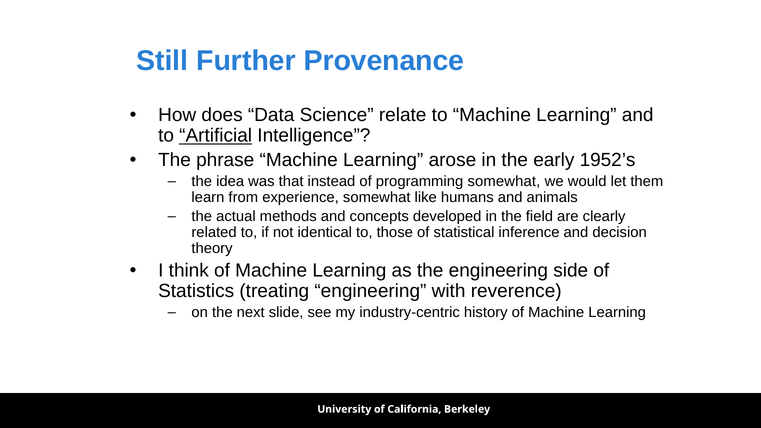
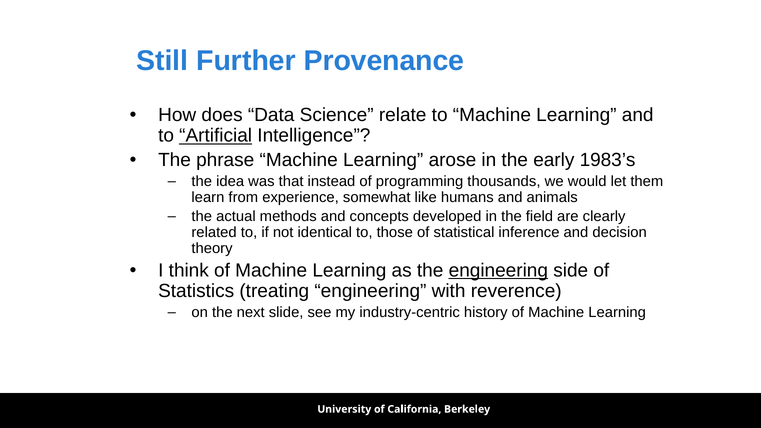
1952’s: 1952’s -> 1983’s
programming somewhat: somewhat -> thousands
engineering at (498, 270) underline: none -> present
